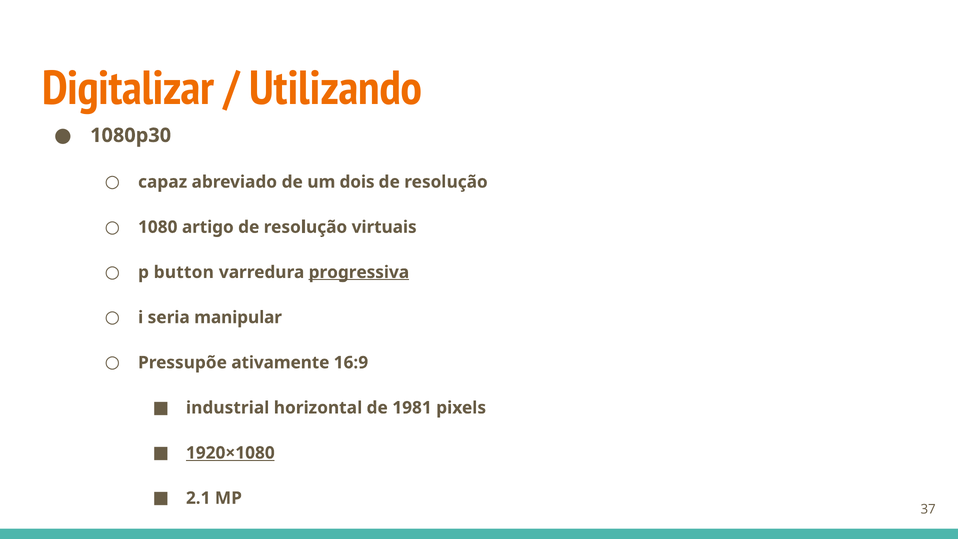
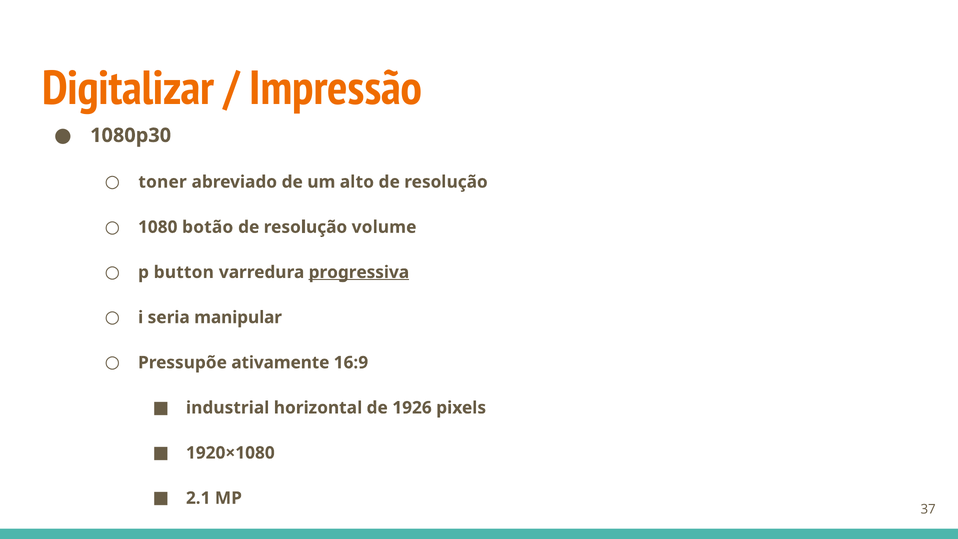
Utilizando: Utilizando -> Impressão
capaz: capaz -> toner
dois: dois -> alto
artigo: artigo -> botão
virtuais: virtuais -> volume
1981: 1981 -> 1926
1920×1080 underline: present -> none
